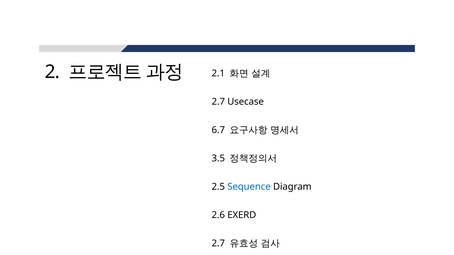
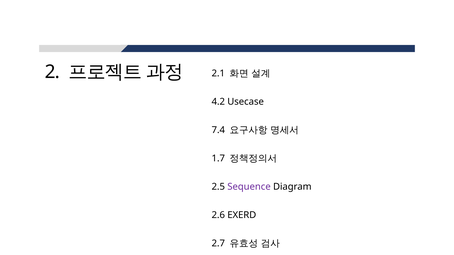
2.7 at (218, 102): 2.7 -> 4.2
6.7: 6.7 -> 7.4
3.5: 3.5 -> 1.7
Sequence colour: blue -> purple
